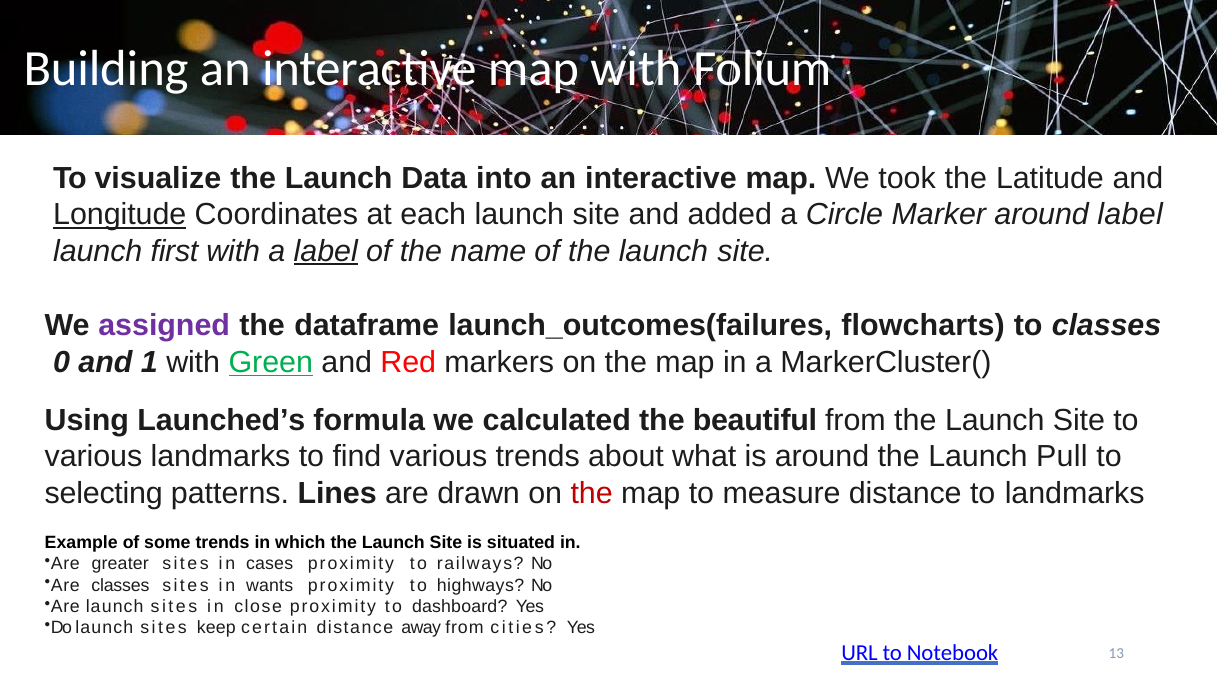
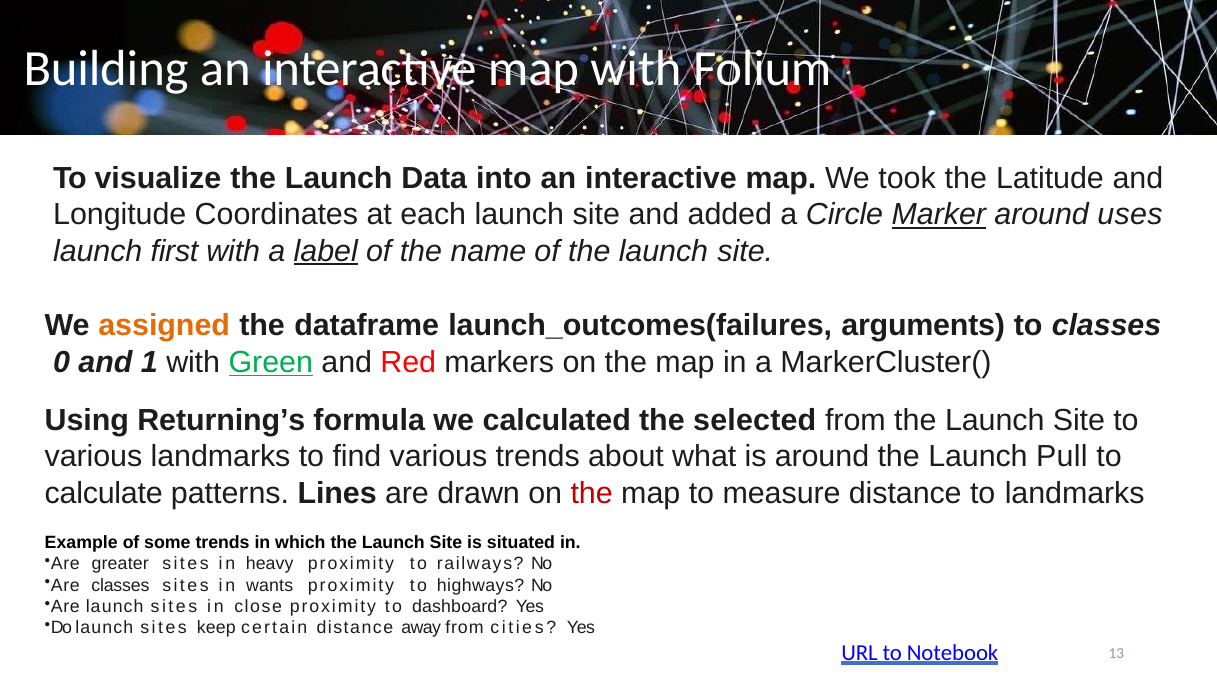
Longitude underline: present -> none
Marker underline: none -> present
around label: label -> uses
assigned colour: purple -> orange
flowcharts: flowcharts -> arguments
Launched’s: Launched’s -> Returning’s
beautiful: beautiful -> selected
selecting: selecting -> calculate
cases: cases -> heavy
